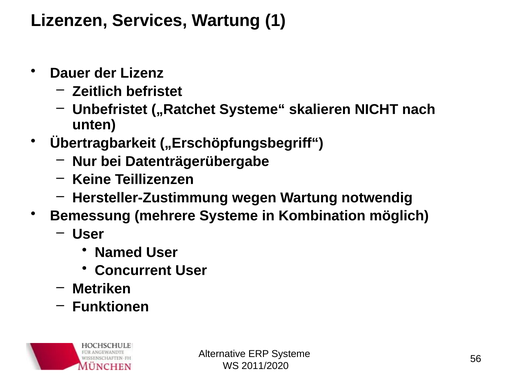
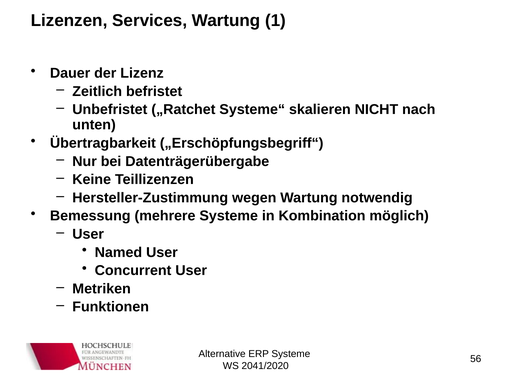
2011/2020: 2011/2020 -> 2041/2020
